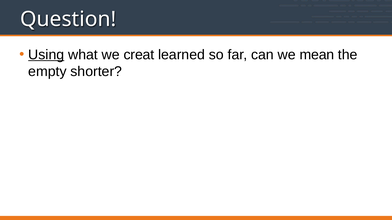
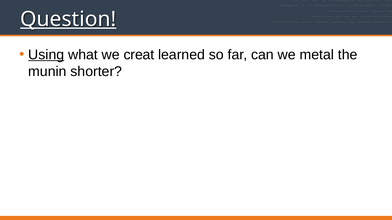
Question underline: none -> present
mean: mean -> metal
empty: empty -> munin
